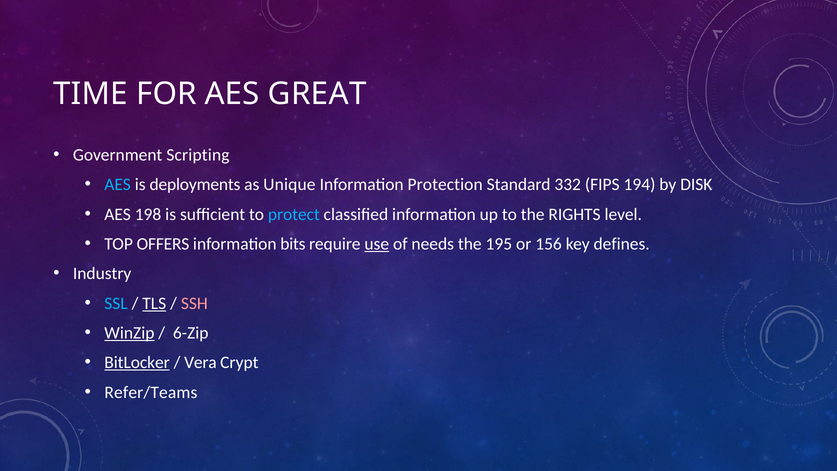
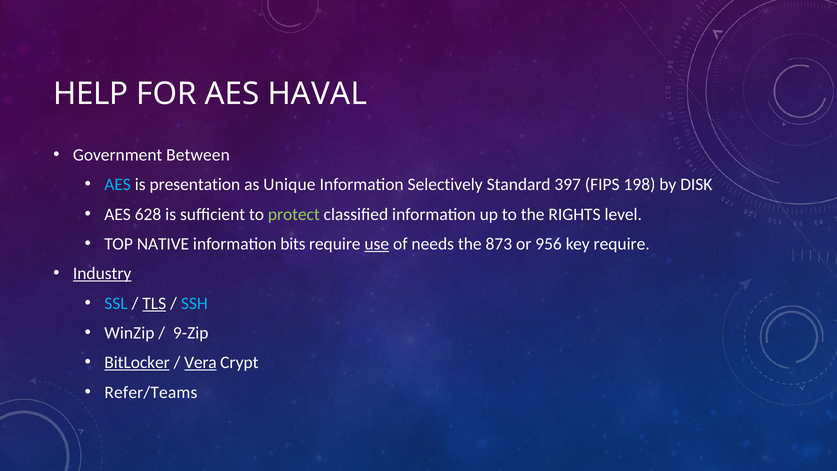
TIME: TIME -> HELP
GREAT: GREAT -> HAVAL
Scripting: Scripting -> Between
deployments: deployments -> presentation
Protection: Protection -> Selectively
332: 332 -> 397
194: 194 -> 198
198: 198 -> 628
protect colour: light blue -> light green
OFFERS: OFFERS -> NATIVE
195: 195 -> 873
156: 156 -> 956
key defines: defines -> require
Industry underline: none -> present
SSH colour: pink -> light blue
WinZip underline: present -> none
6-Zip: 6-Zip -> 9-Zip
Vera underline: none -> present
